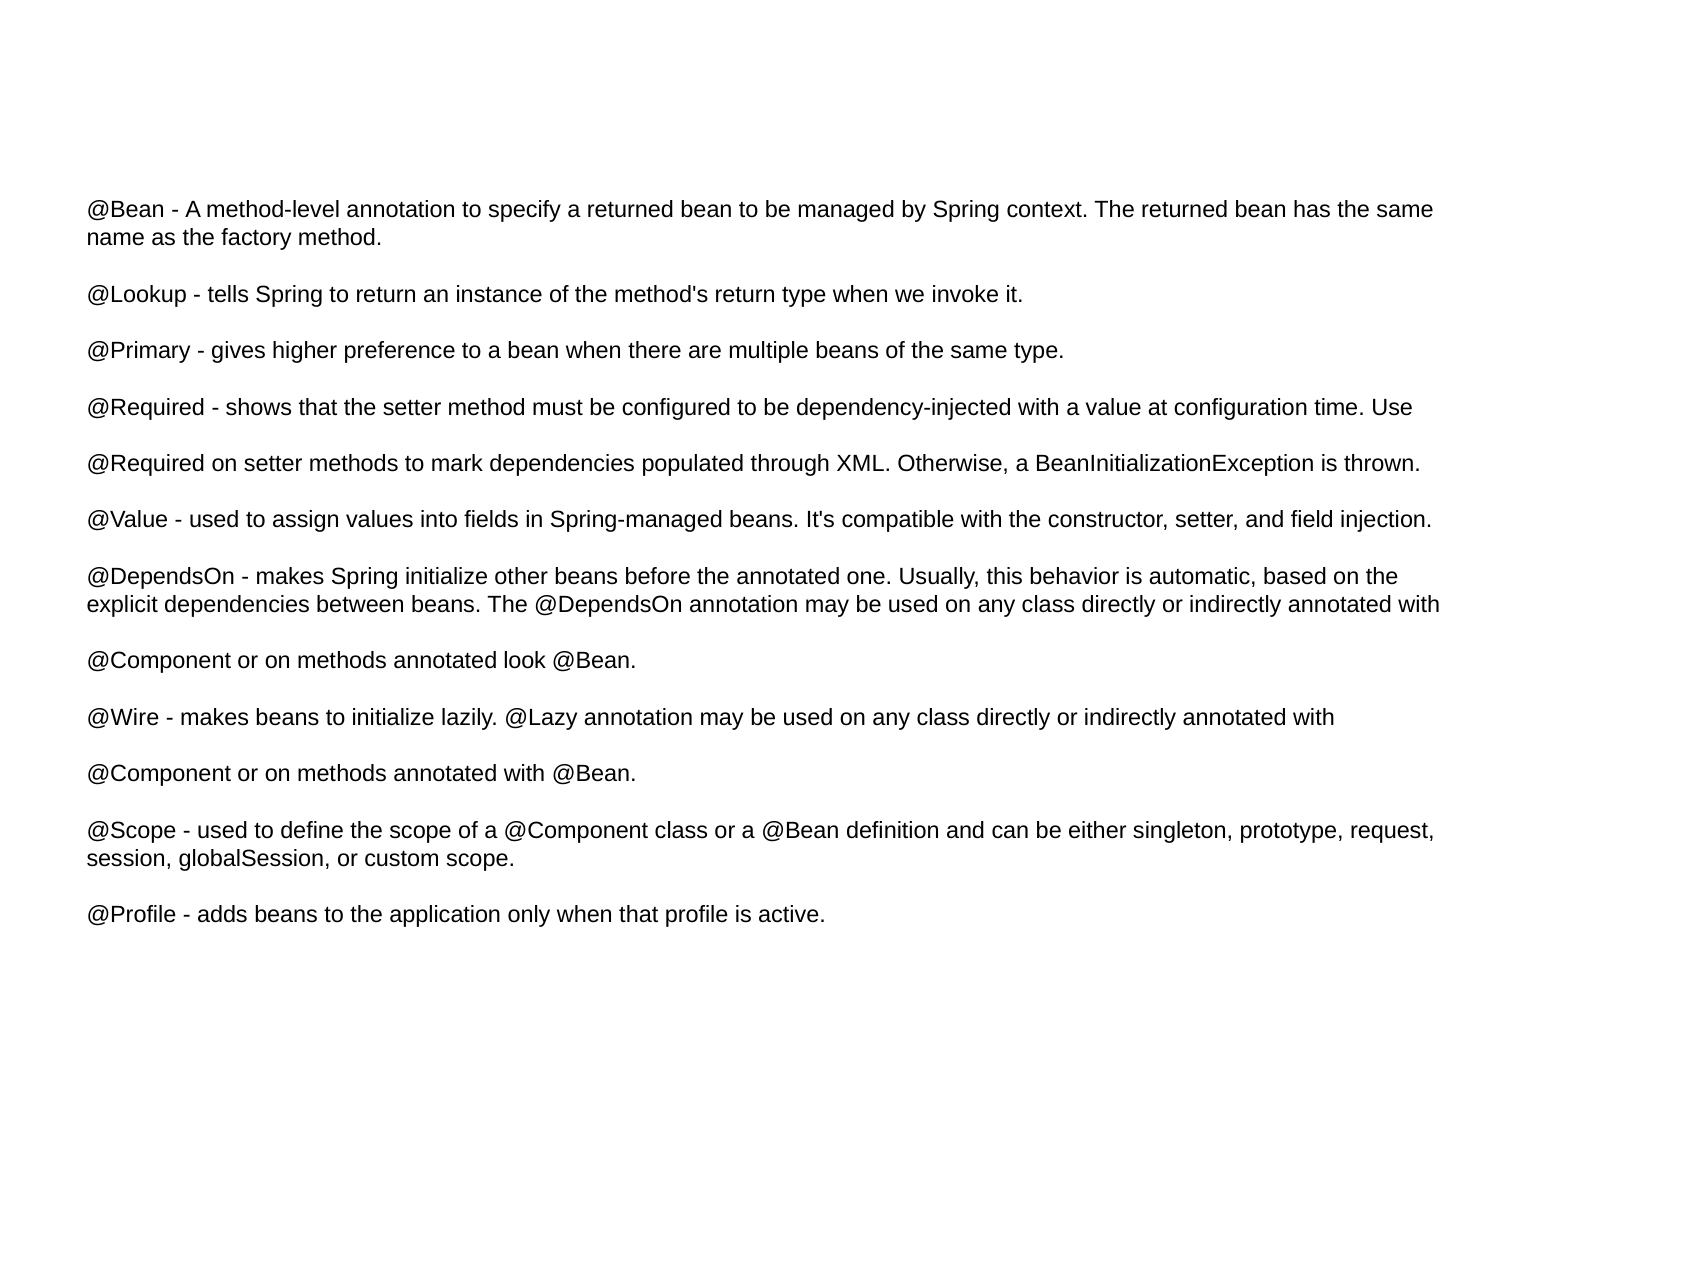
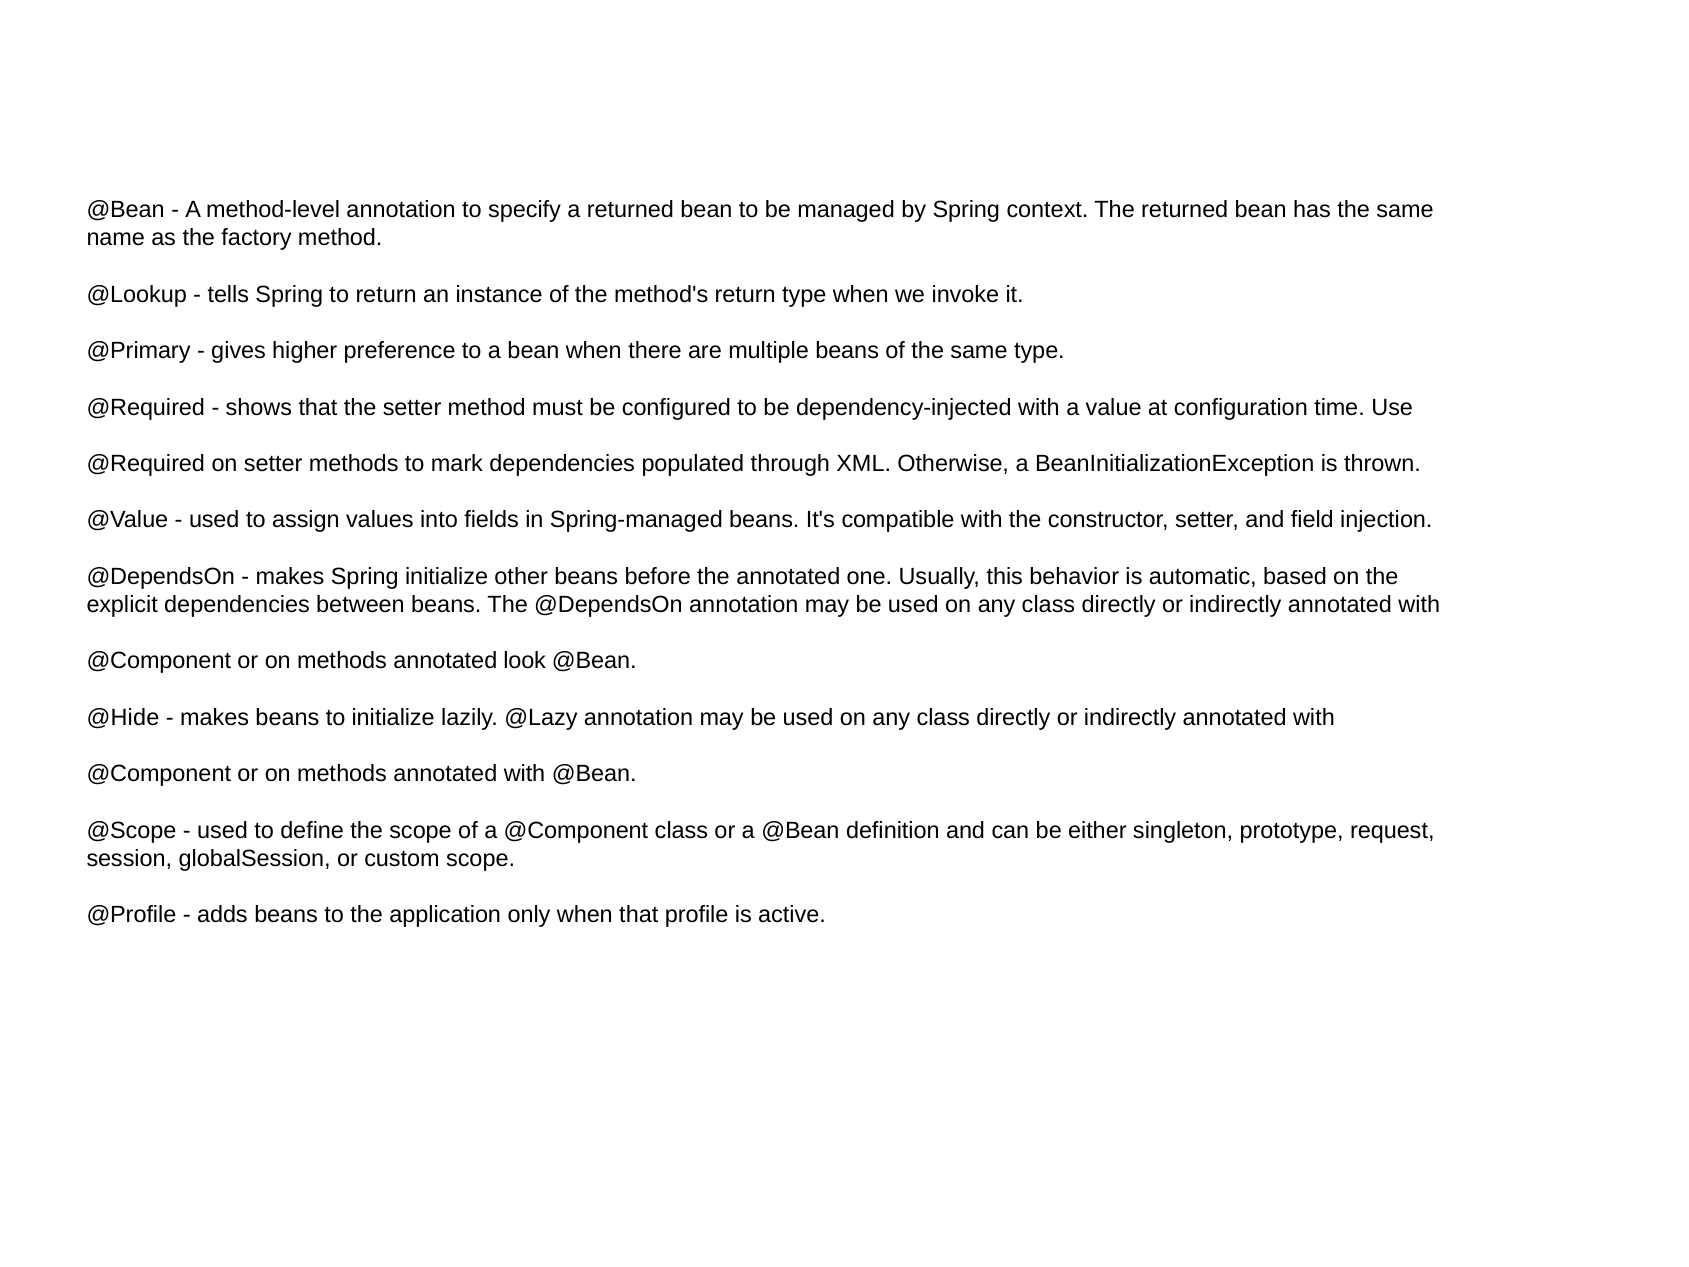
@Wire: @Wire -> @Hide
